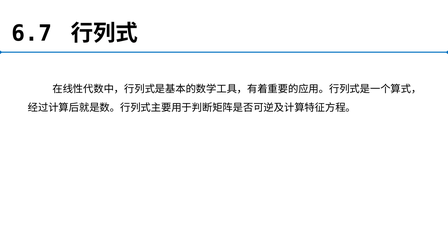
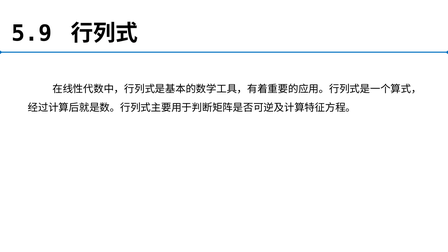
6.7: 6.7 -> 5.9
